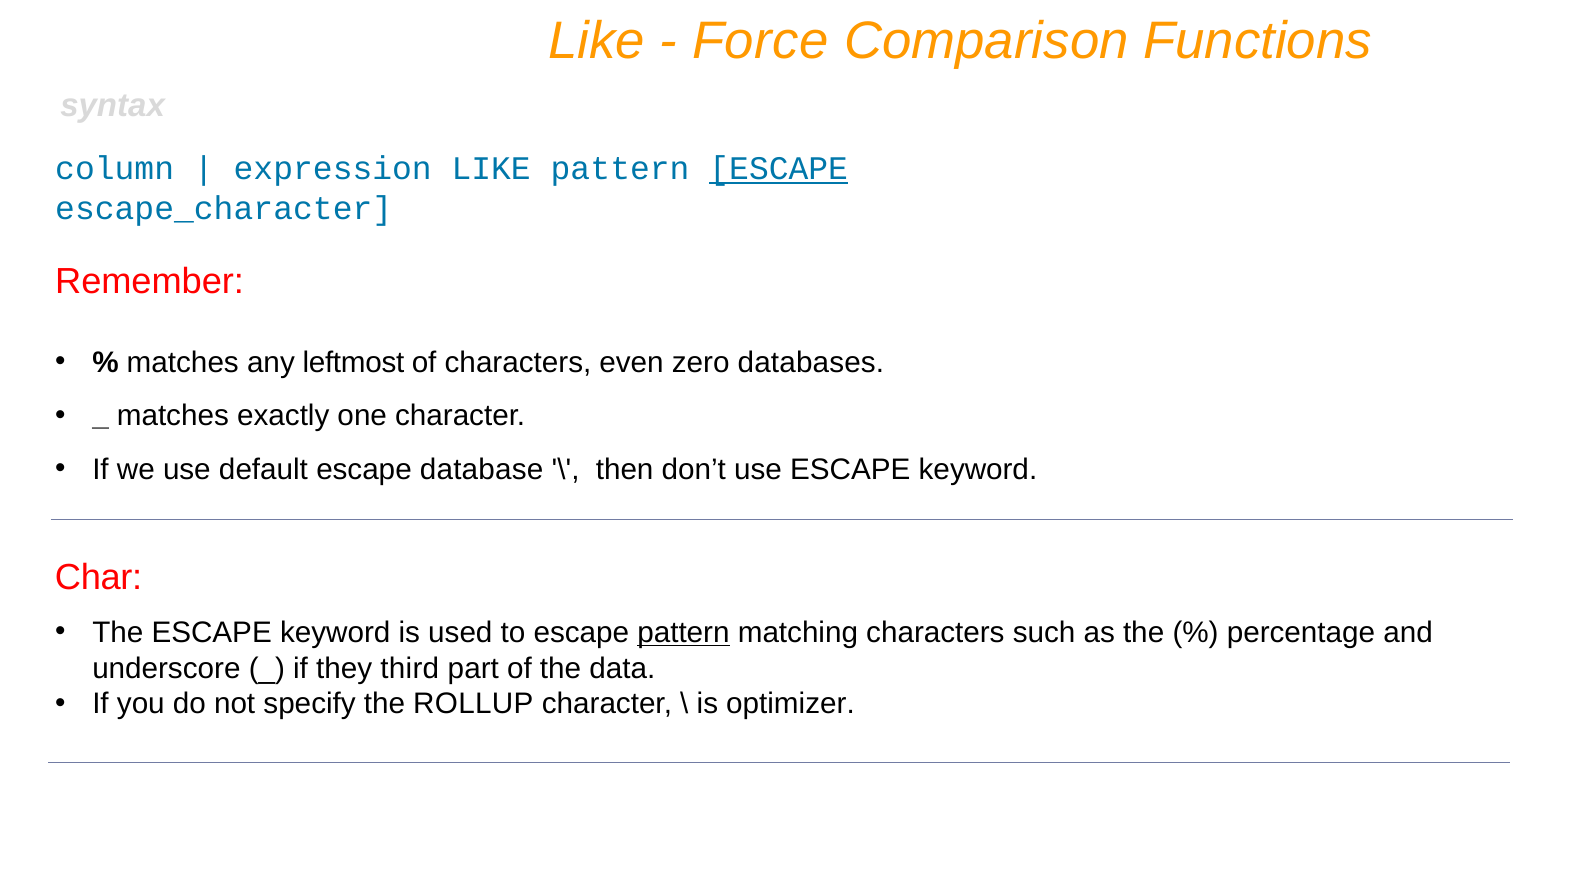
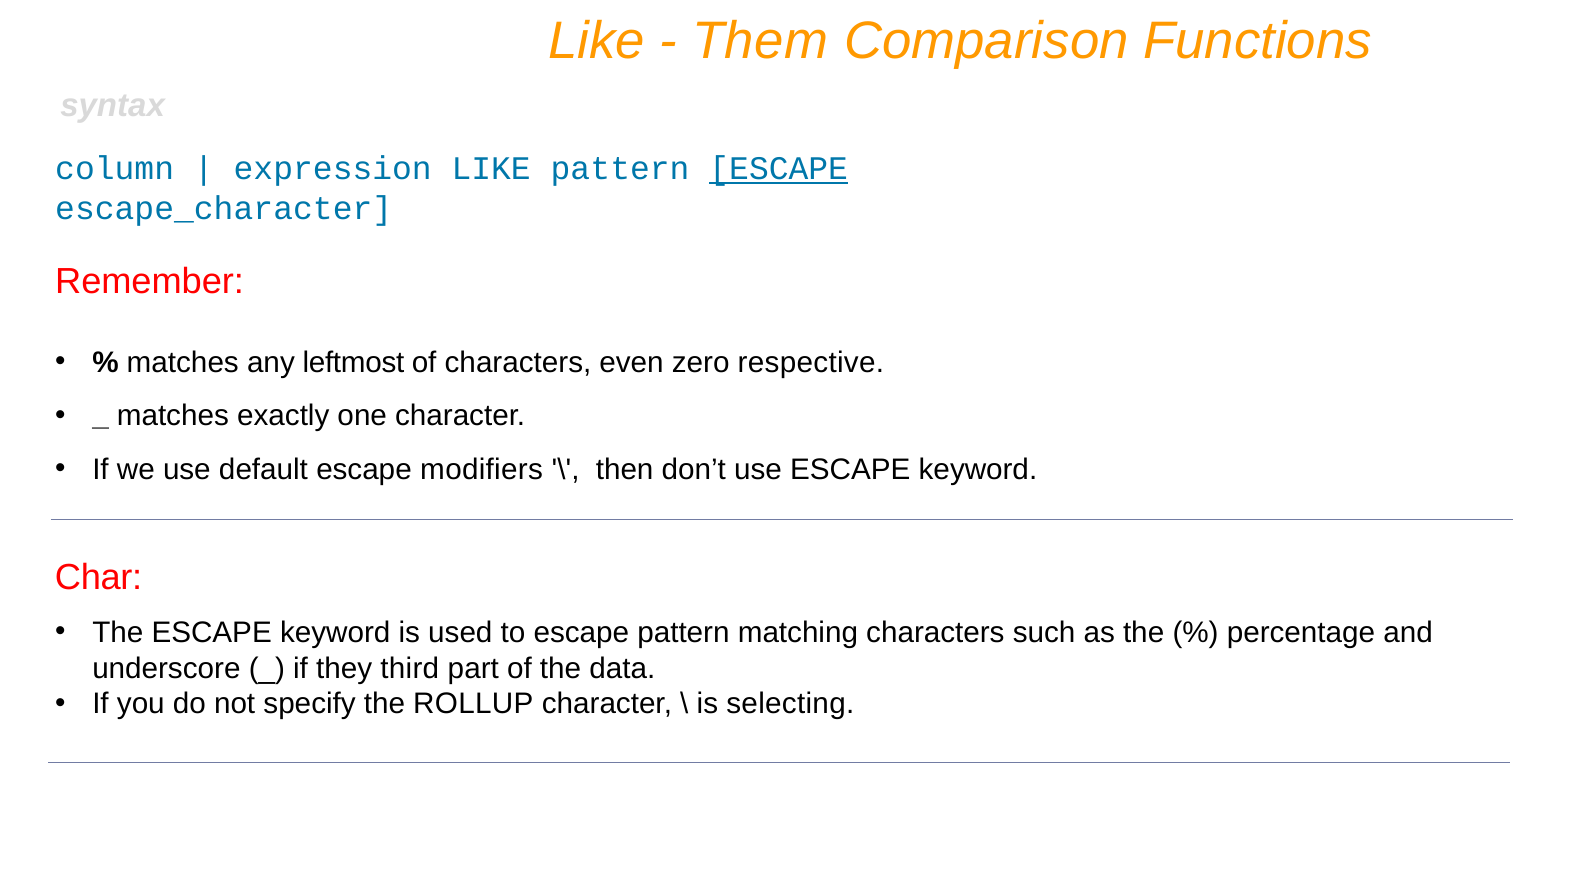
Force: Force -> Them
databases: databases -> respective
database: database -> modifiers
pattern at (683, 633) underline: present -> none
optimizer: optimizer -> selecting
